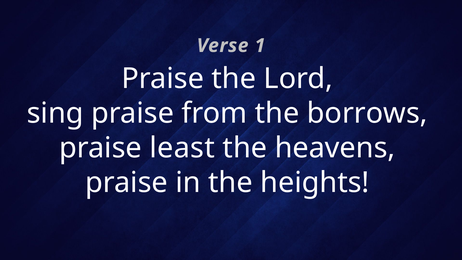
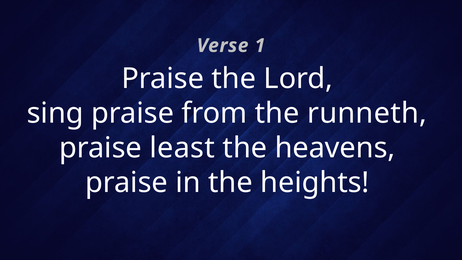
borrows: borrows -> runneth
